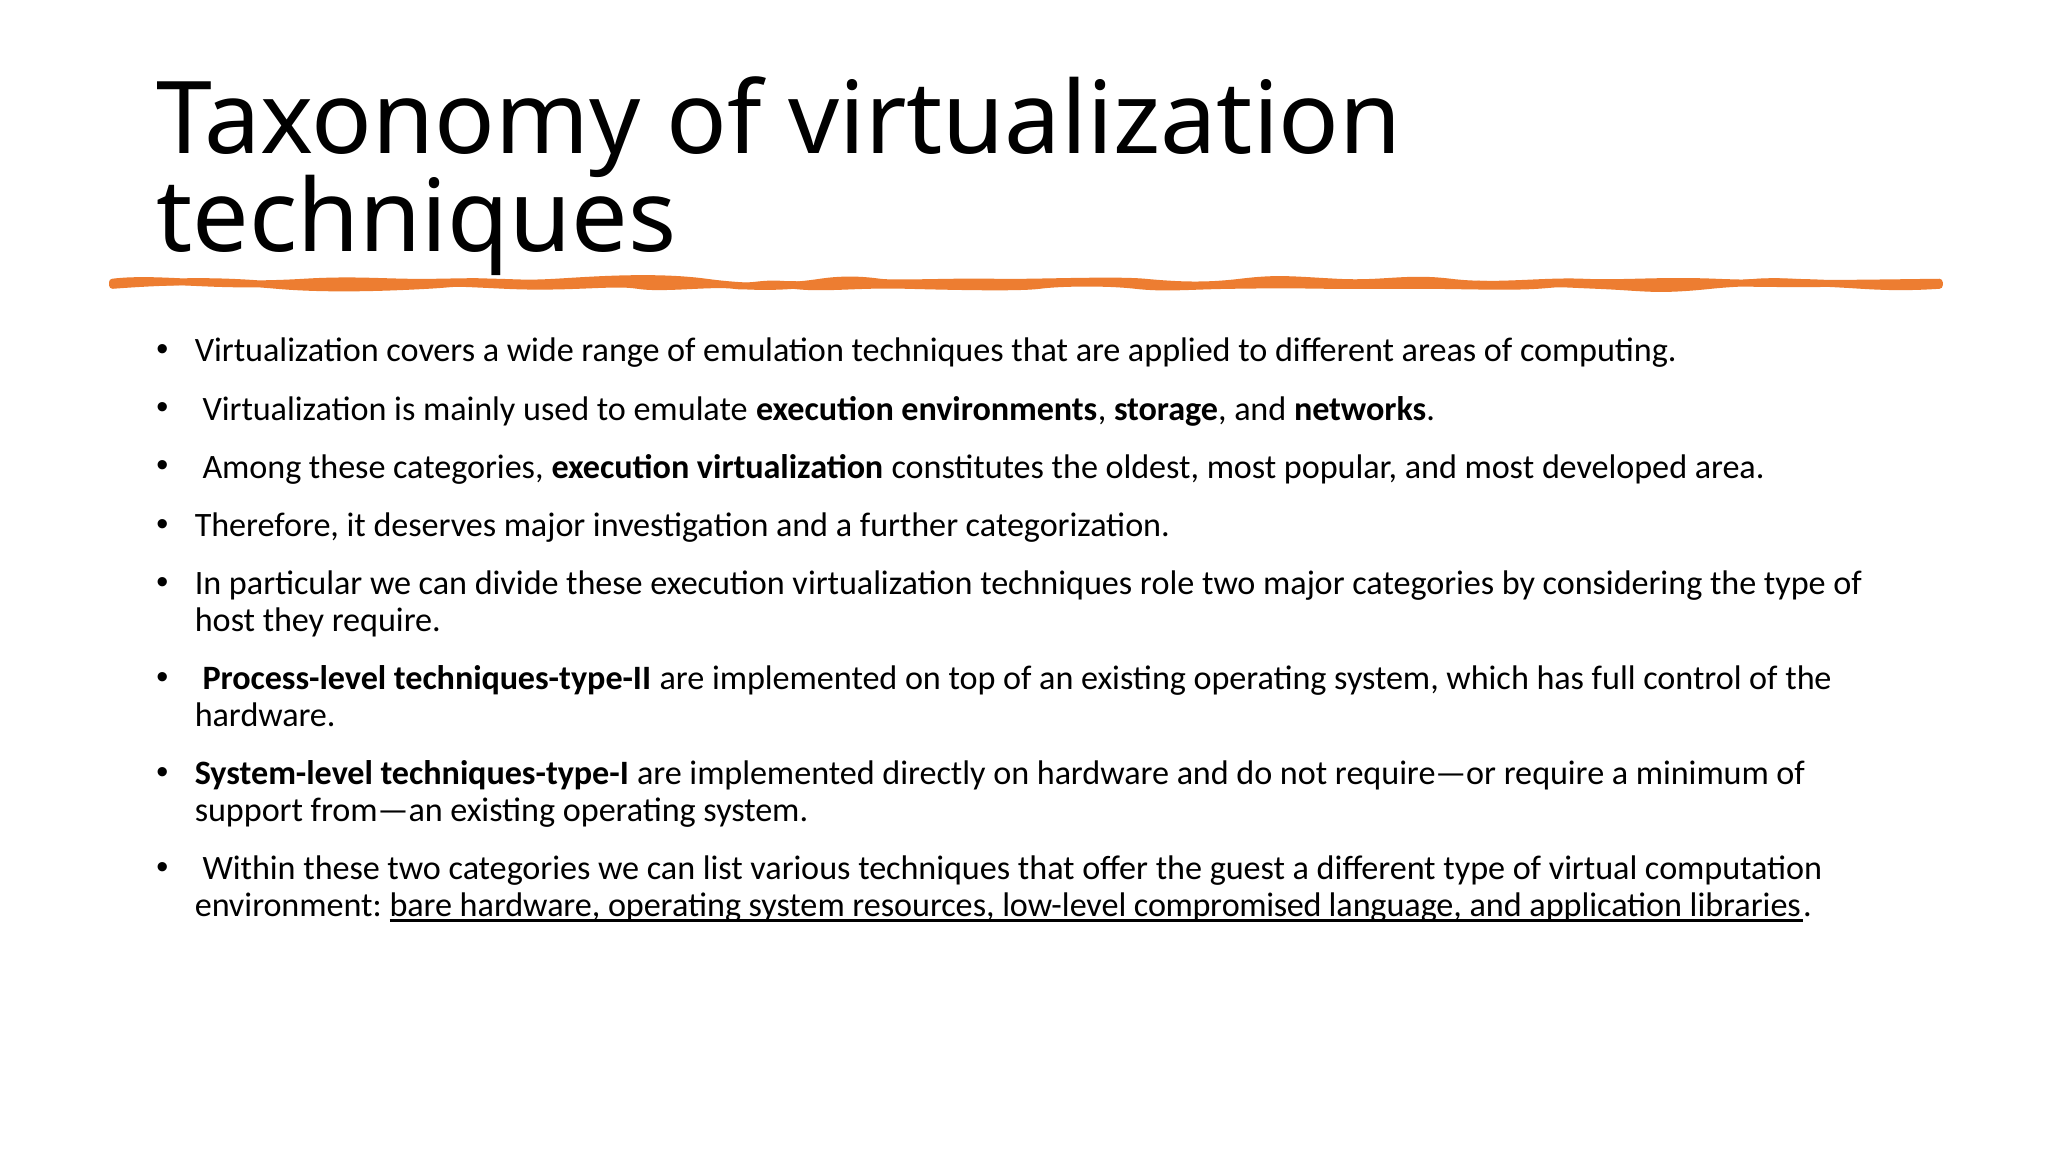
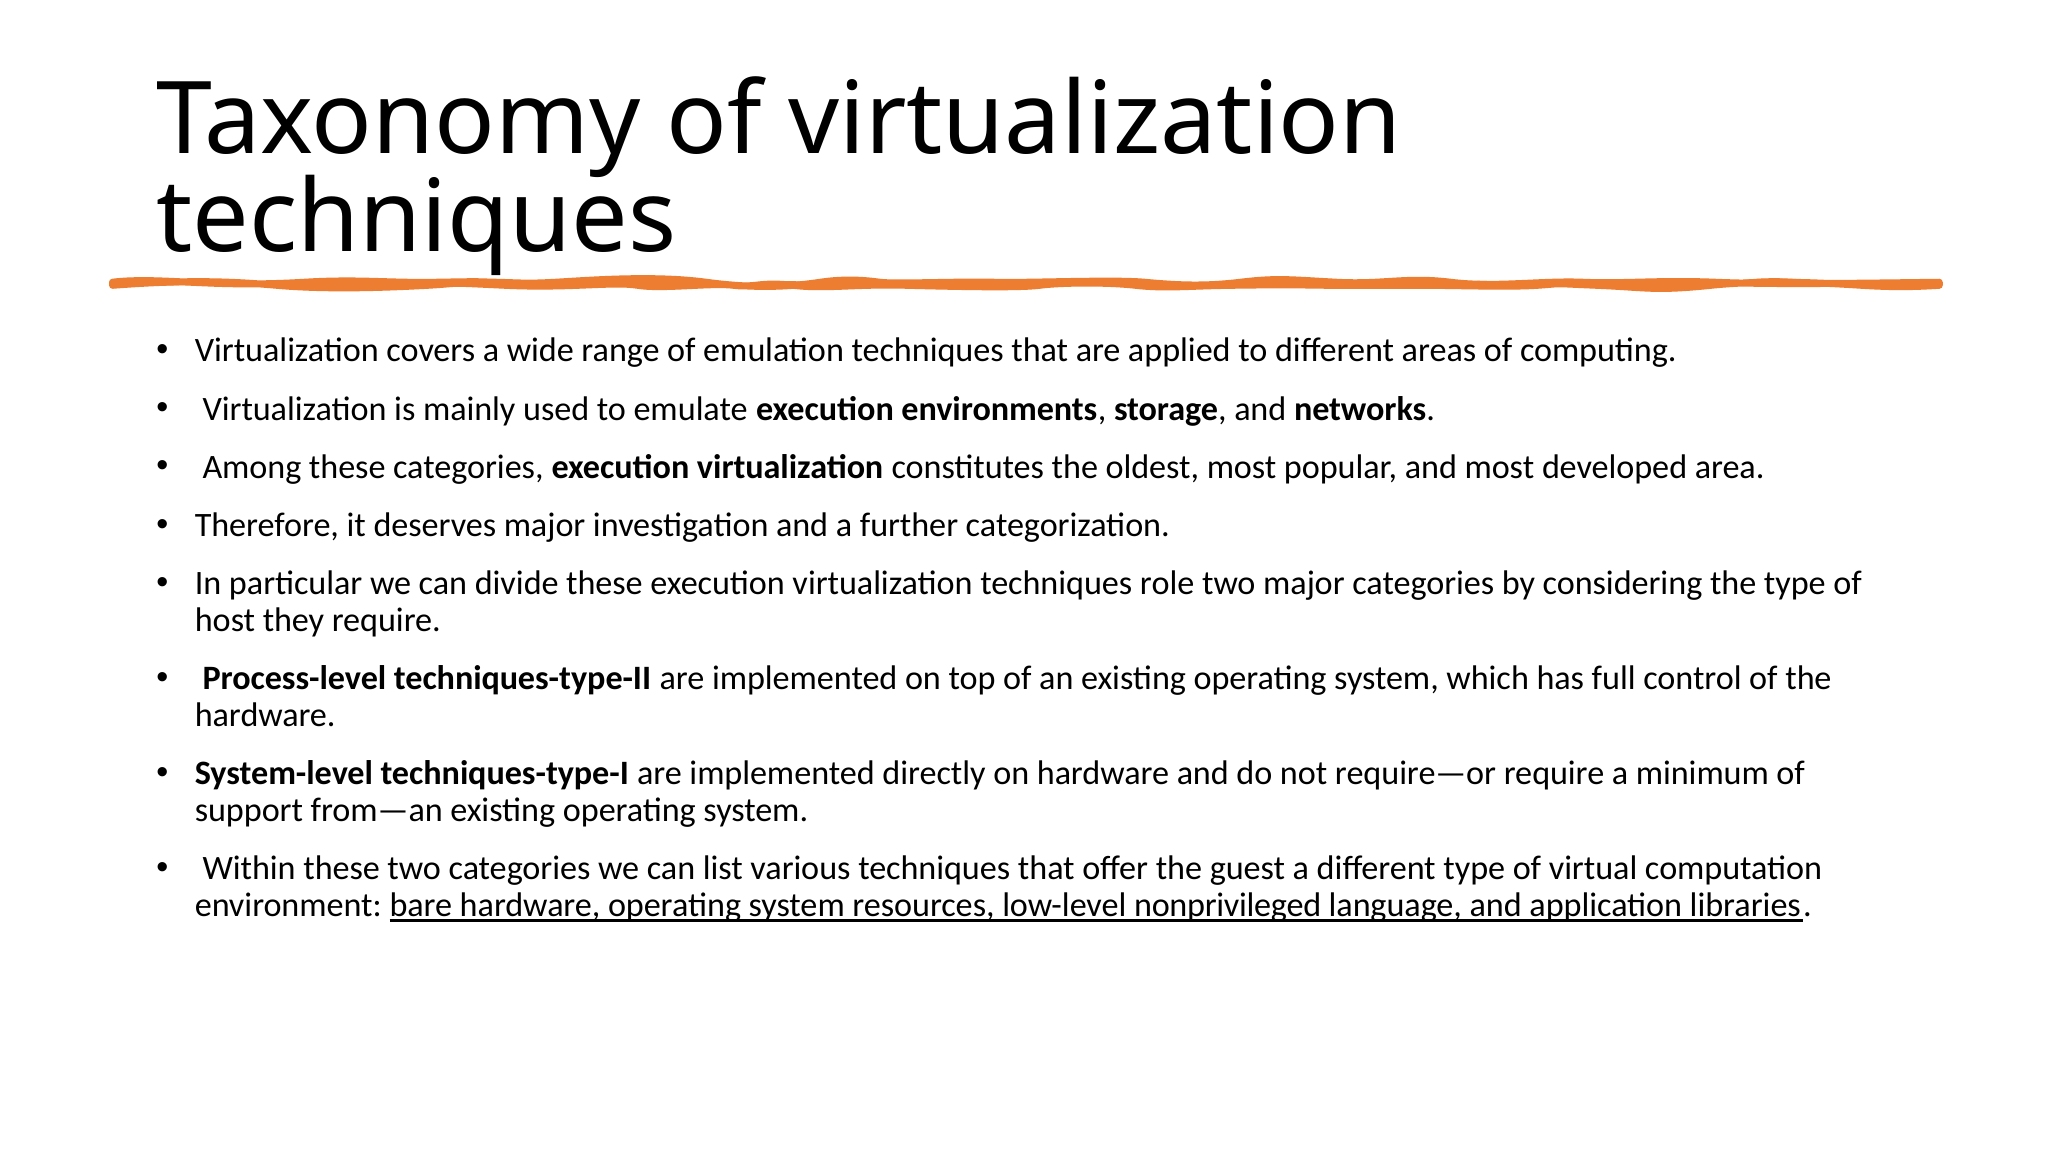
compromised: compromised -> nonprivileged
